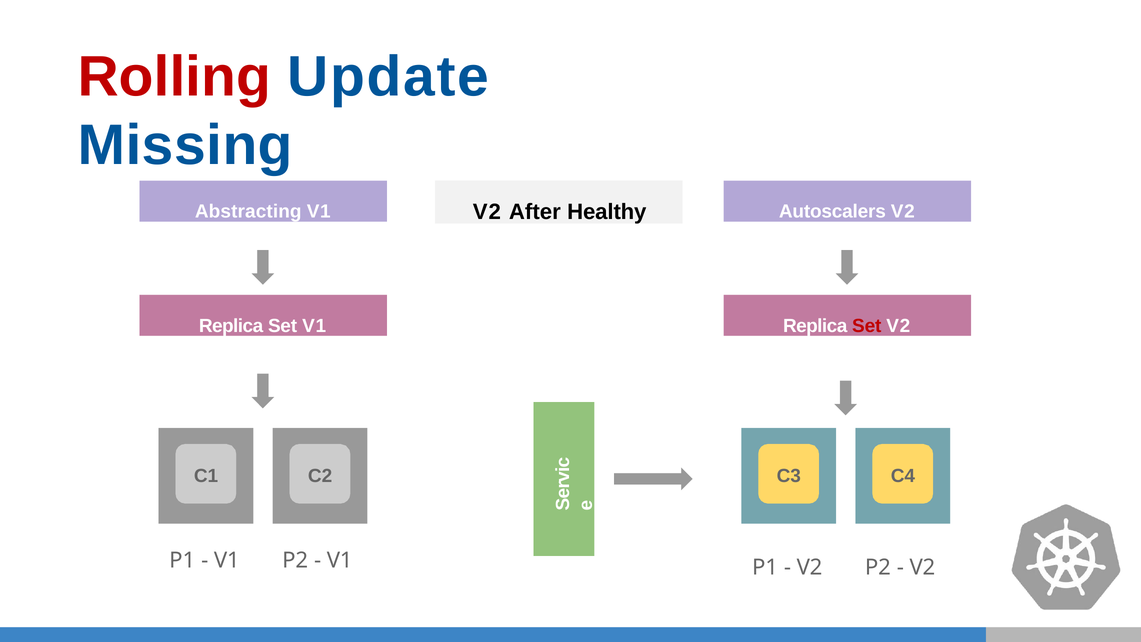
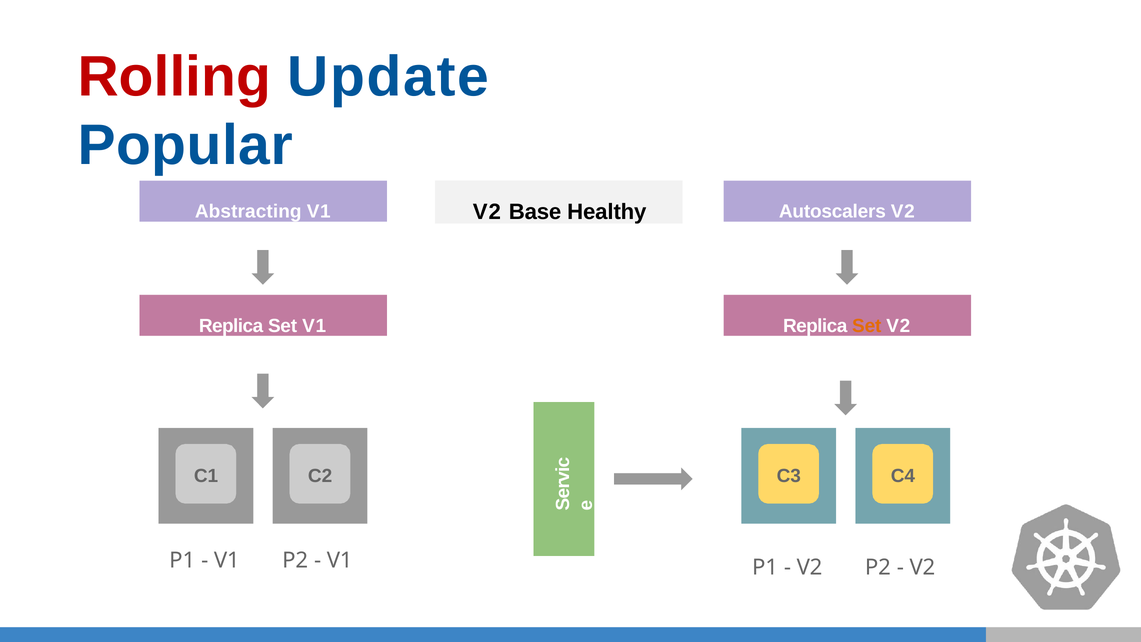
Missing: Missing -> Popular
After: After -> Base
Set at (867, 326) colour: red -> orange
